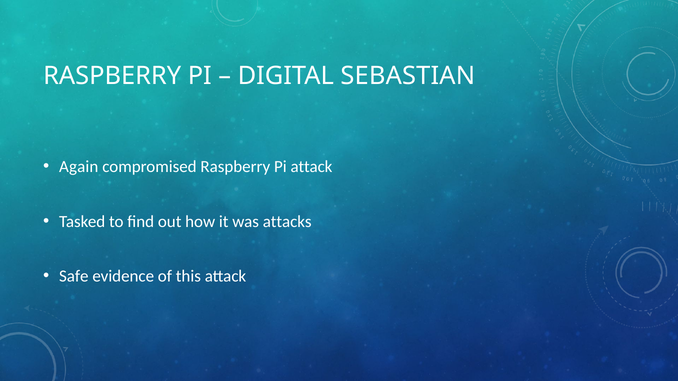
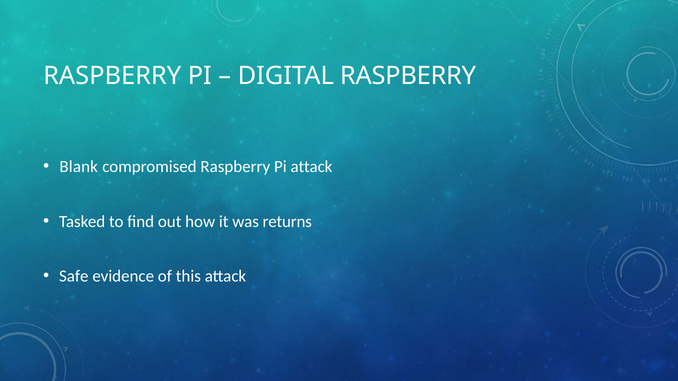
DIGITAL SEBASTIAN: SEBASTIAN -> RASPBERRY
Again: Again -> Blank
attacks: attacks -> returns
